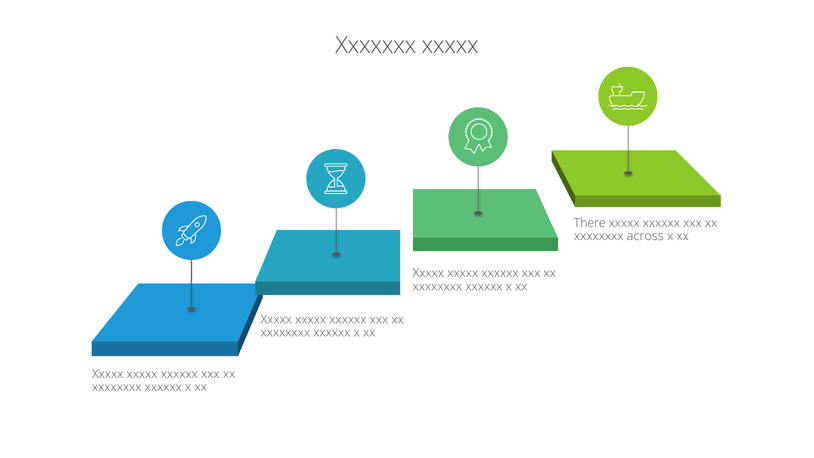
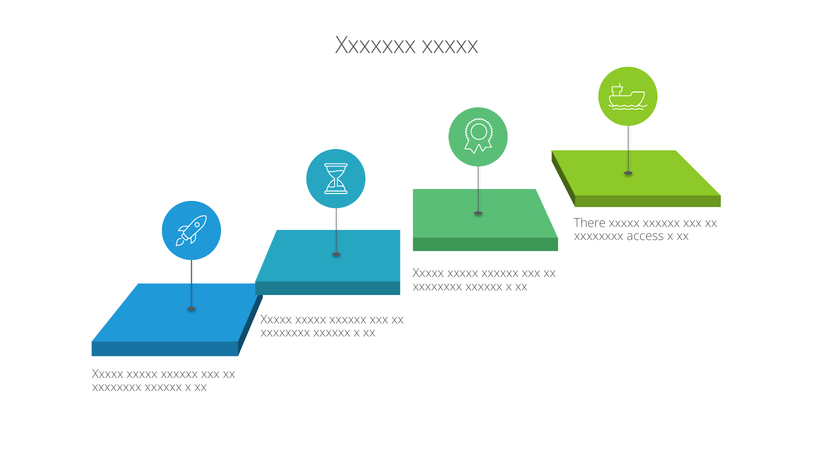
across: across -> access
